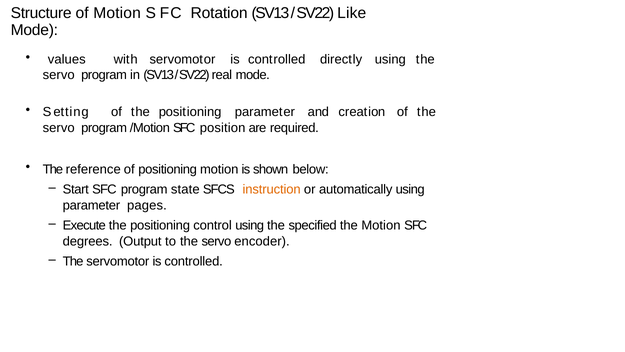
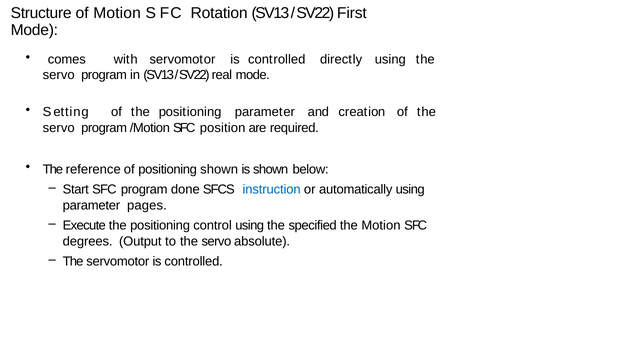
Like: Like -> First
values: values -> comes
positioning motion: motion -> shown
state: state -> done
instruction colour: orange -> blue
encoder: encoder -> absolute
